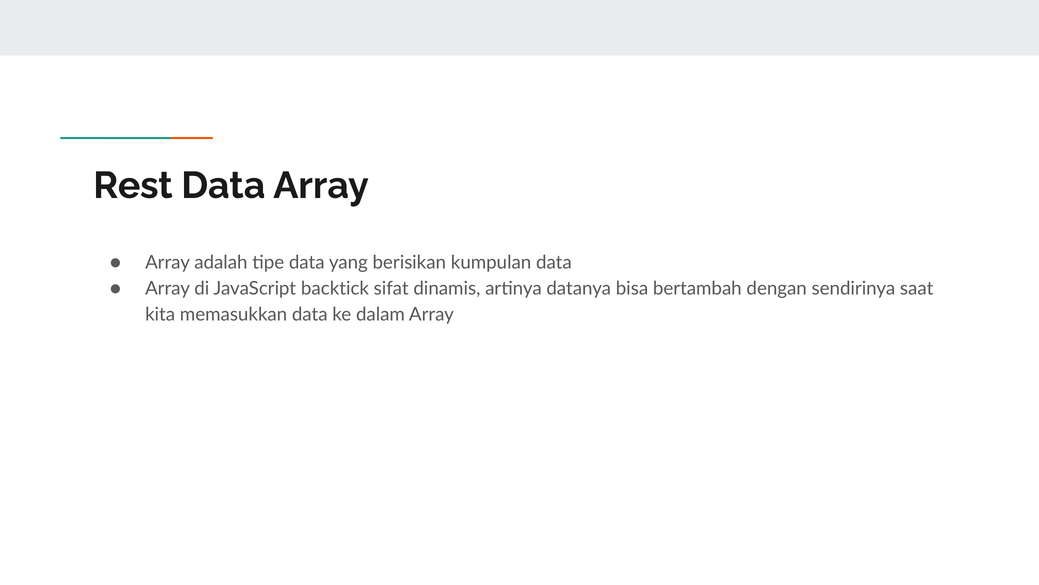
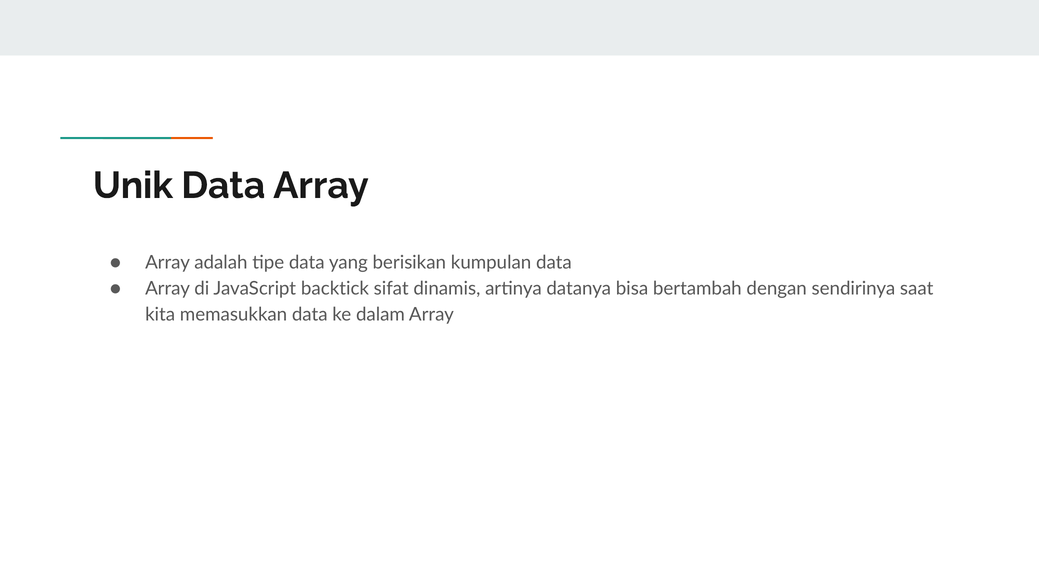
Rest: Rest -> Unik
